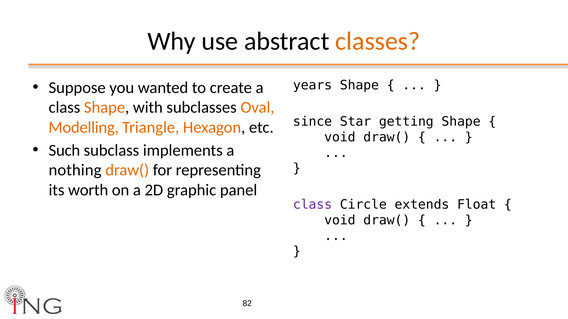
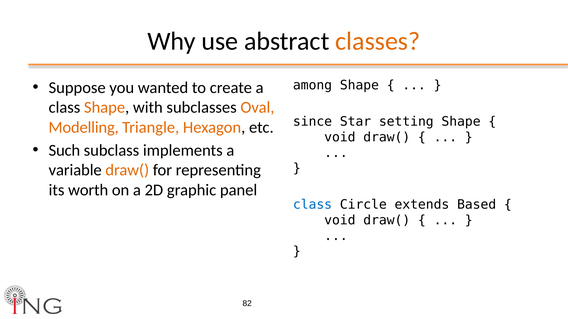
years: years -> among
getting: getting -> setting
nothing: nothing -> variable
class at (313, 205) colour: purple -> blue
Float: Float -> Based
